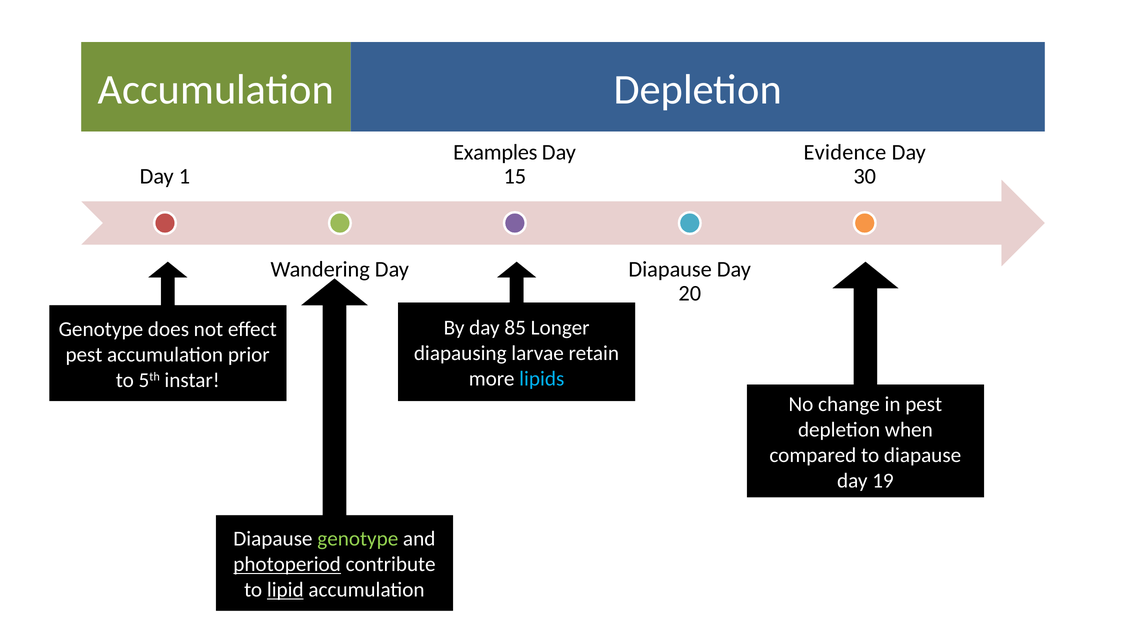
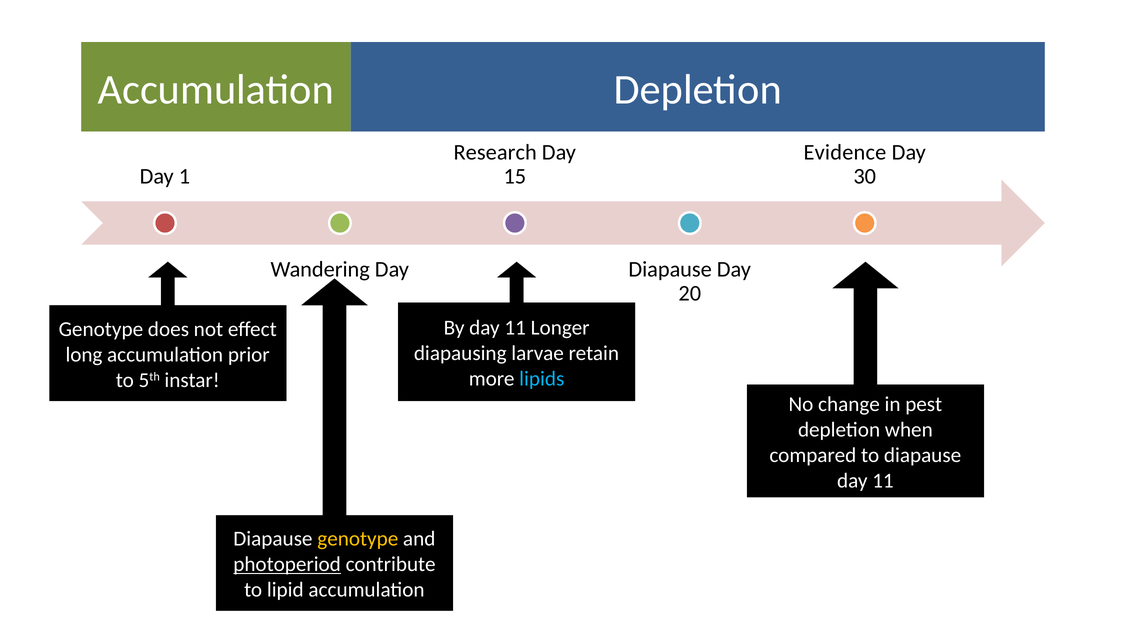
Examples: Examples -> Research
By day 85: 85 -> 11
pest at (84, 354): pest -> long
19 at (883, 480): 19 -> 11
genotype at (358, 539) colour: light green -> yellow
lipid underline: present -> none
